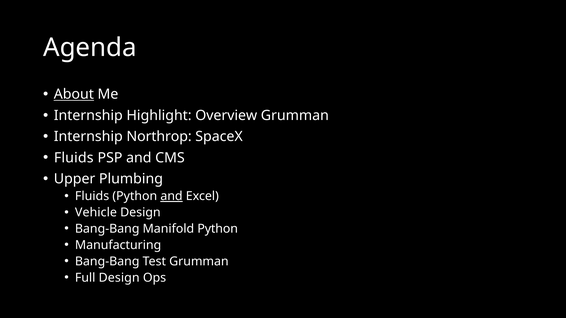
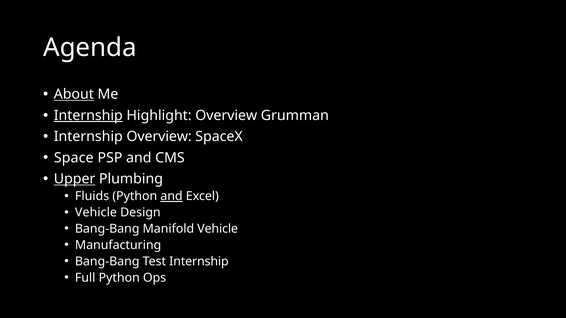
Internship at (88, 116) underline: none -> present
Internship Northrop: Northrop -> Overview
Fluids at (74, 158): Fluids -> Space
Upper underline: none -> present
Manifold Python: Python -> Vehicle
Test Grumman: Grumman -> Internship
Full Design: Design -> Python
